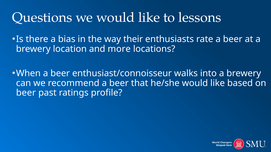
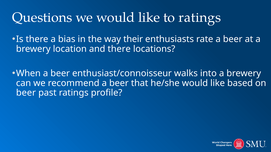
to lessons: lessons -> ratings
and more: more -> there
